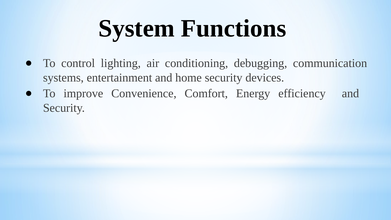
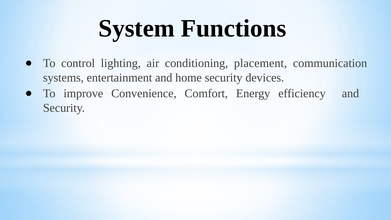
debugging: debugging -> placement
